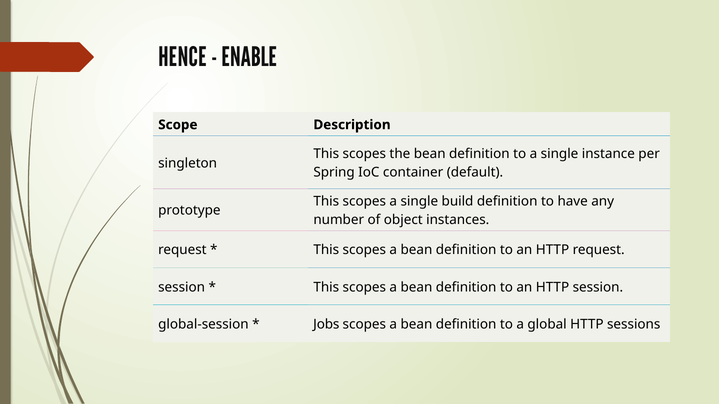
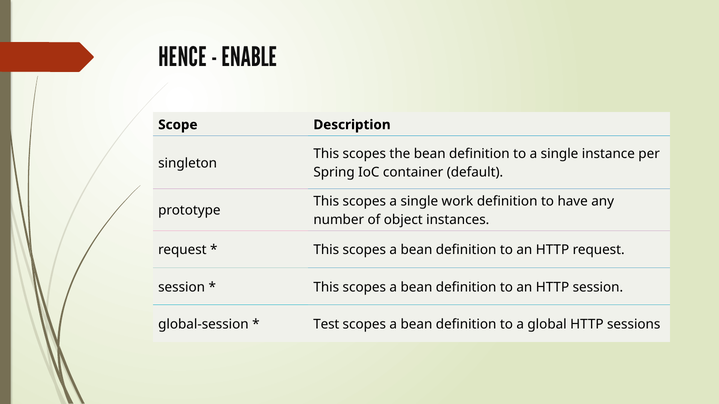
build: build -> work
Jobs: Jobs -> Test
